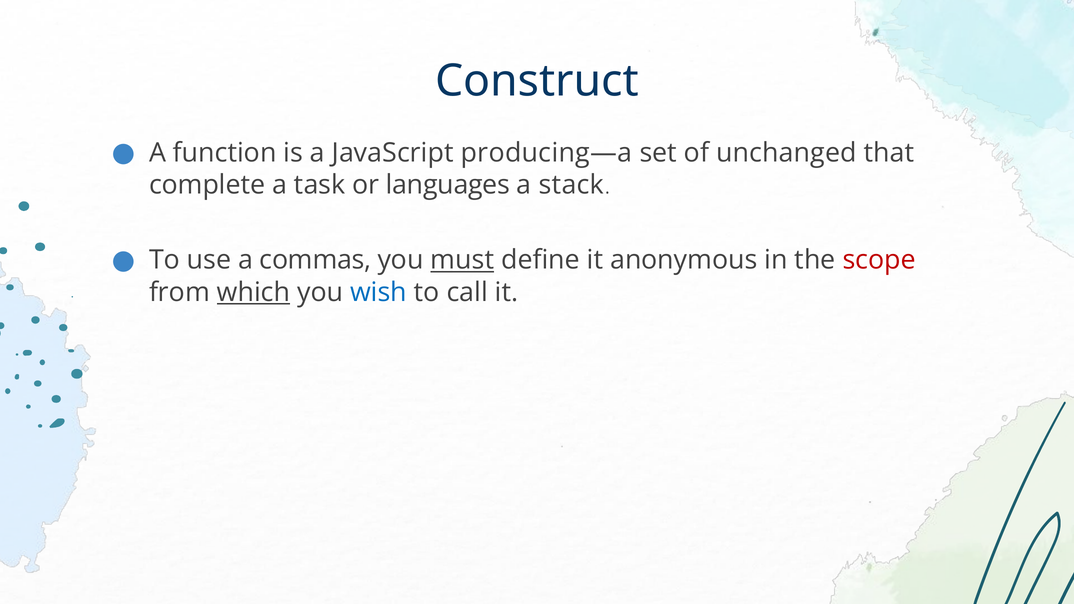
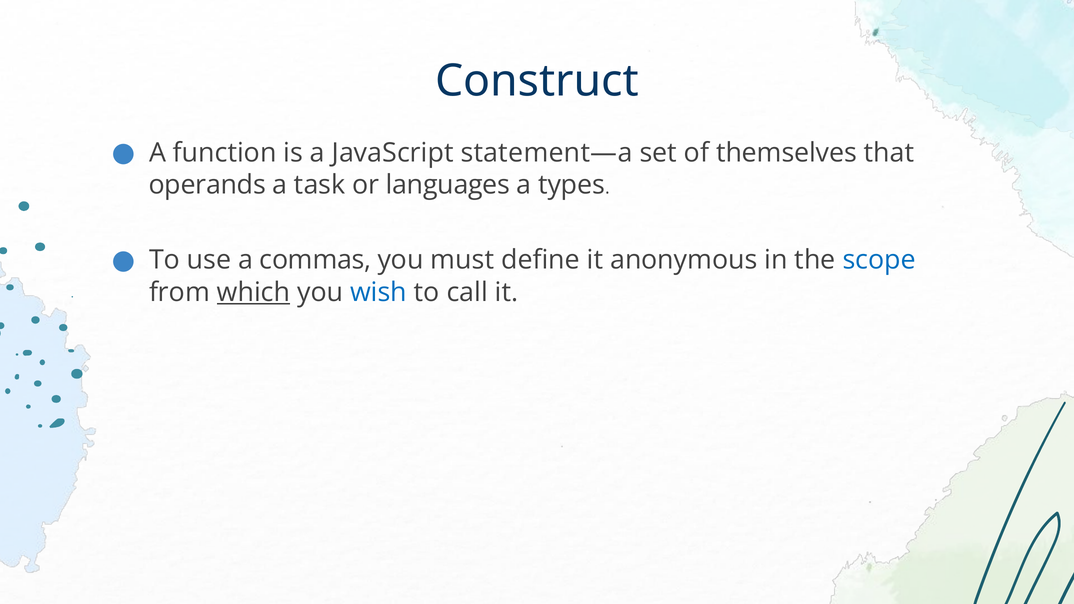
producing—a: producing—a -> statement—a
unchanged: unchanged -> themselves
complete: complete -> operands
stack: stack -> types
must underline: present -> none
scope colour: red -> blue
